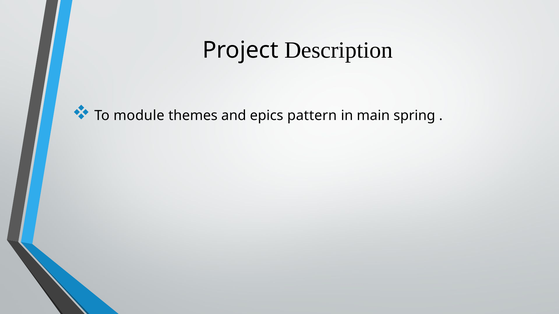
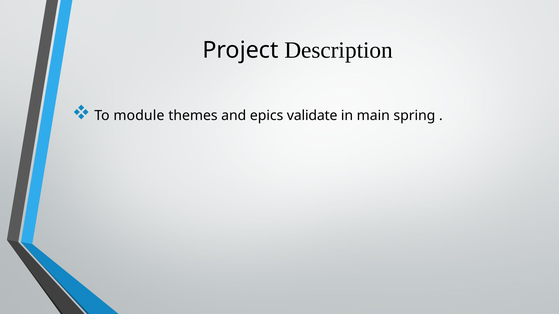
pattern: pattern -> validate
